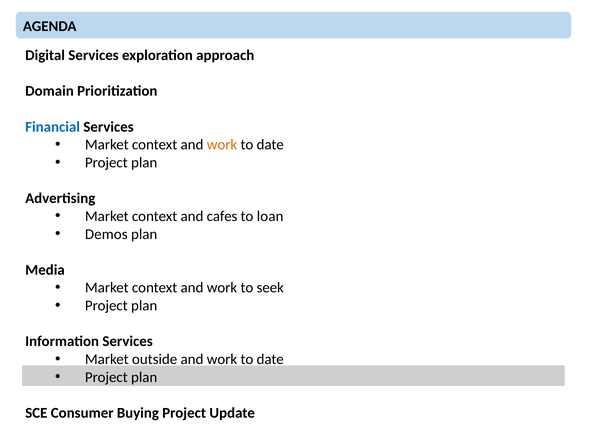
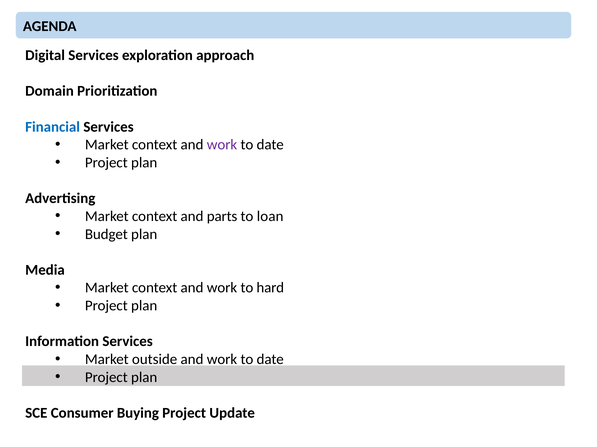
work at (222, 145) colour: orange -> purple
cafes: cafes -> parts
Demos: Demos -> Budget
seek: seek -> hard
